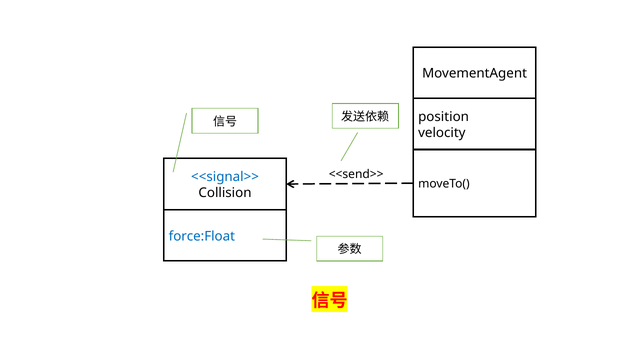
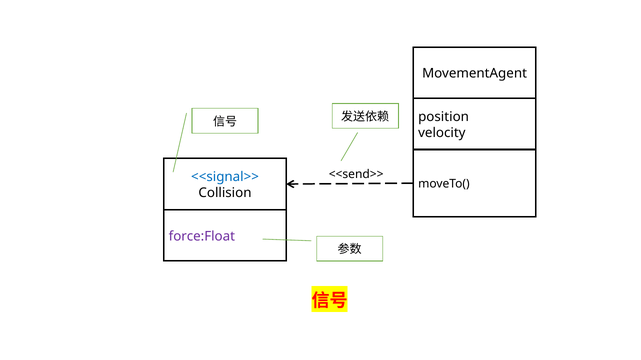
force:Float colour: blue -> purple
